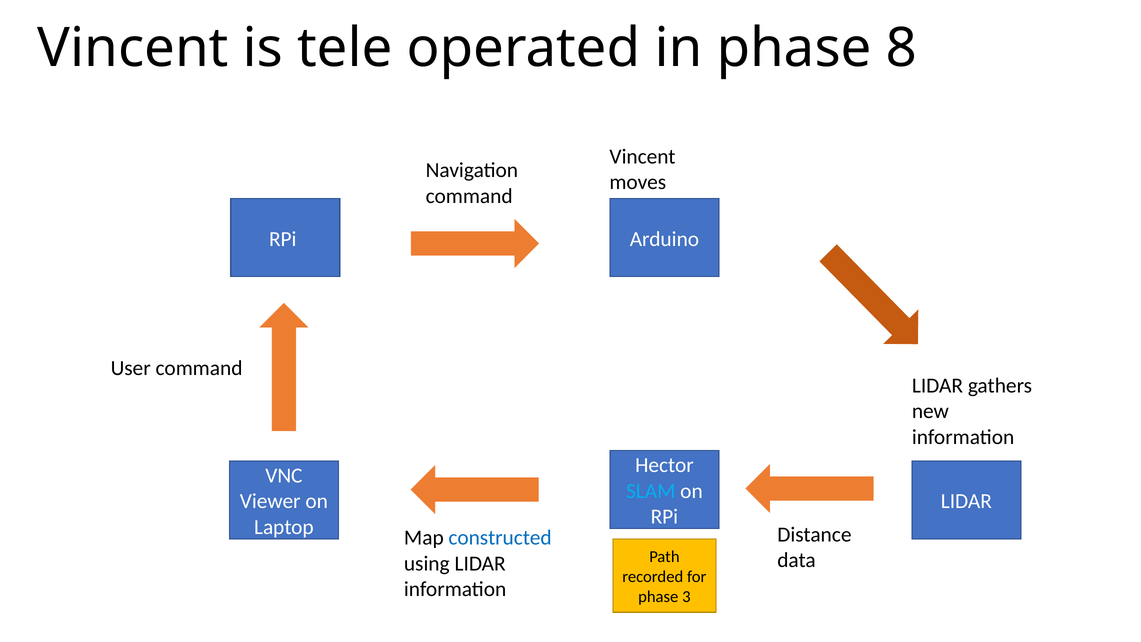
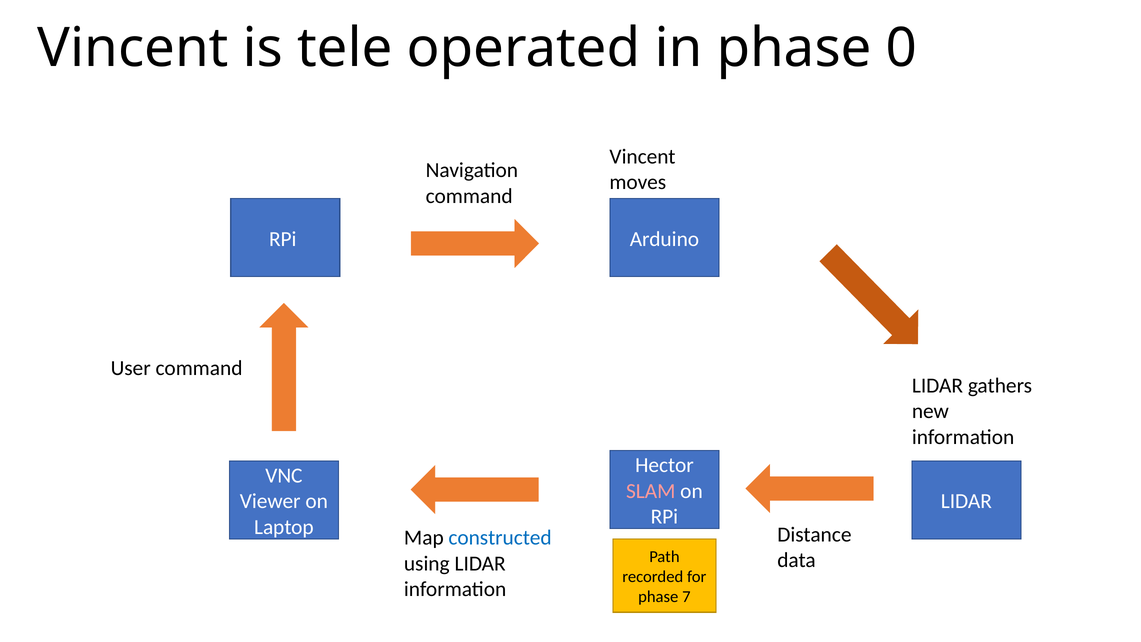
8: 8 -> 0
SLAM colour: light blue -> pink
3: 3 -> 7
